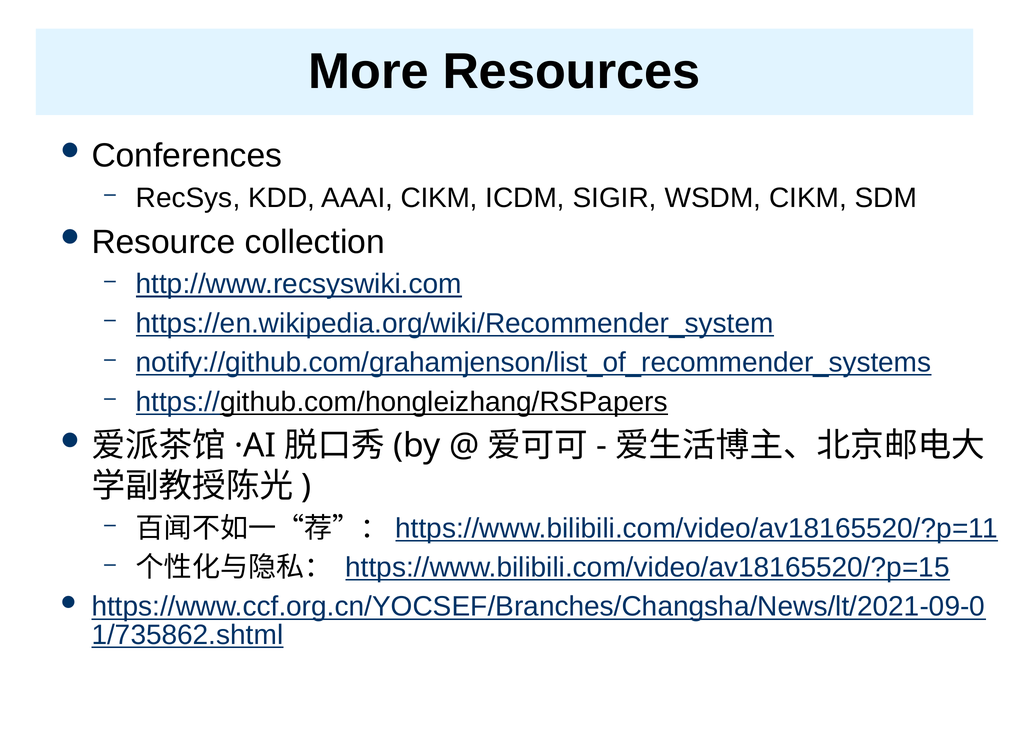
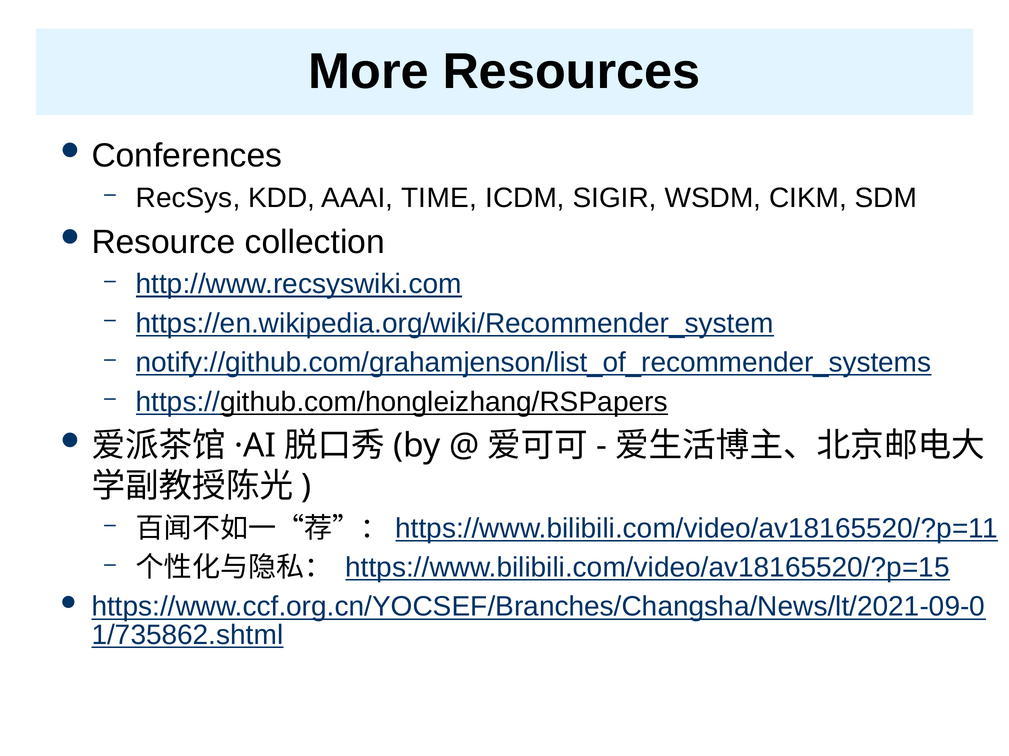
AAAI CIKM: CIKM -> TIME
